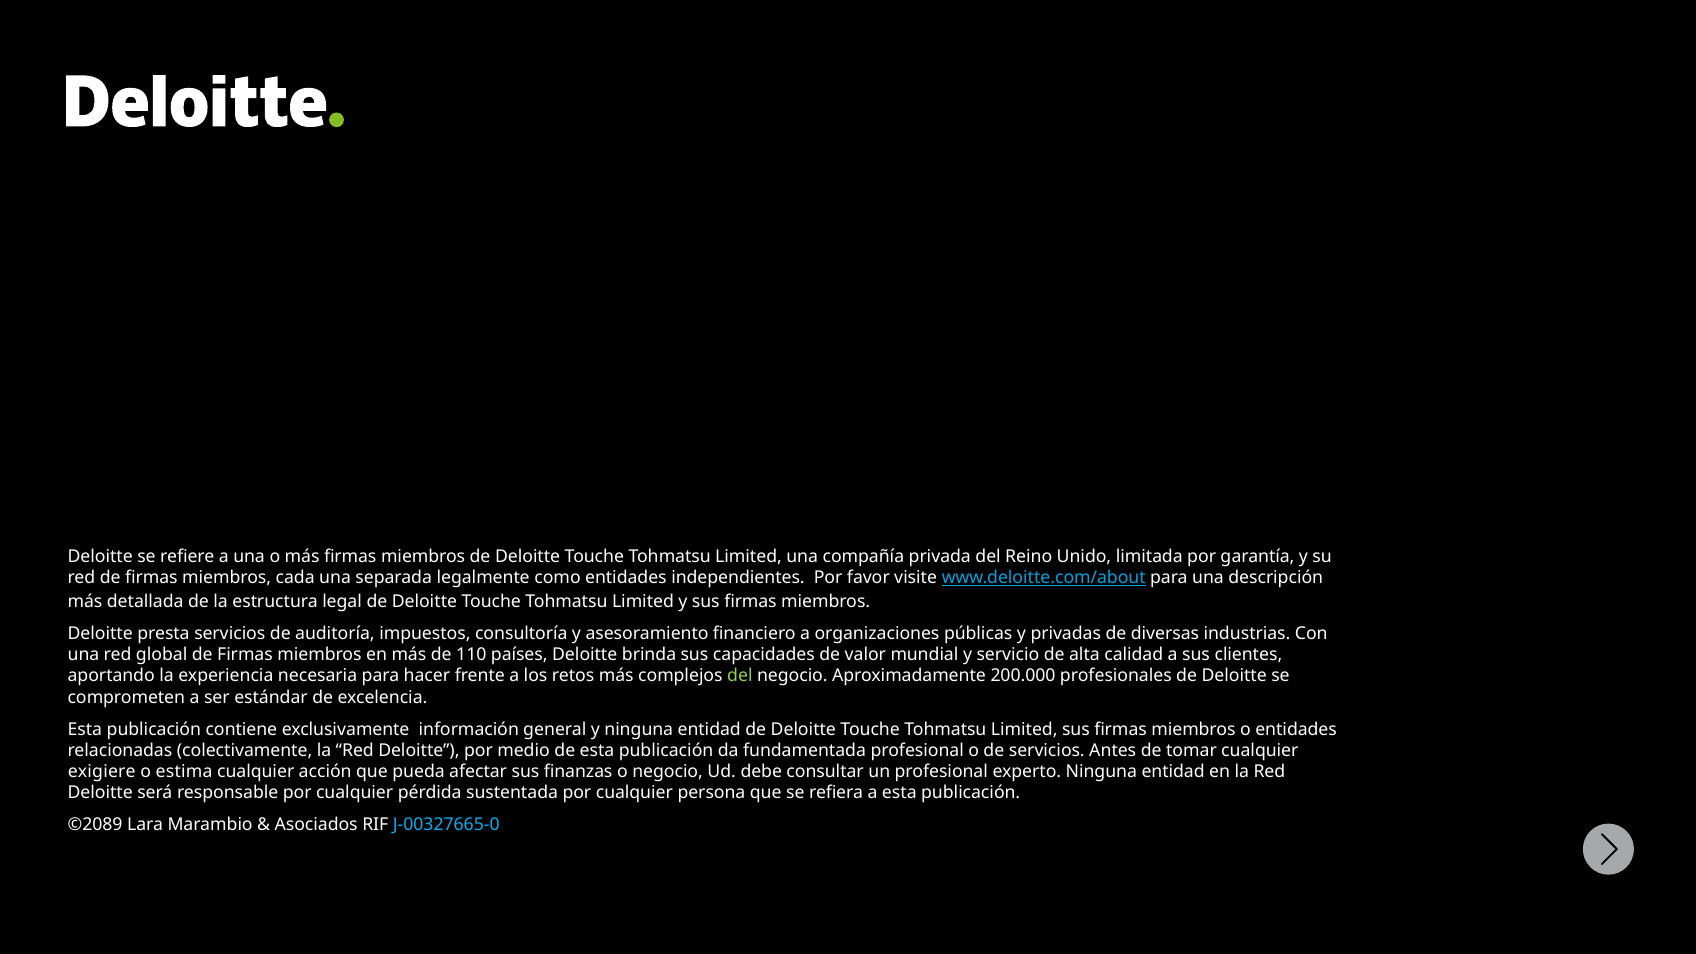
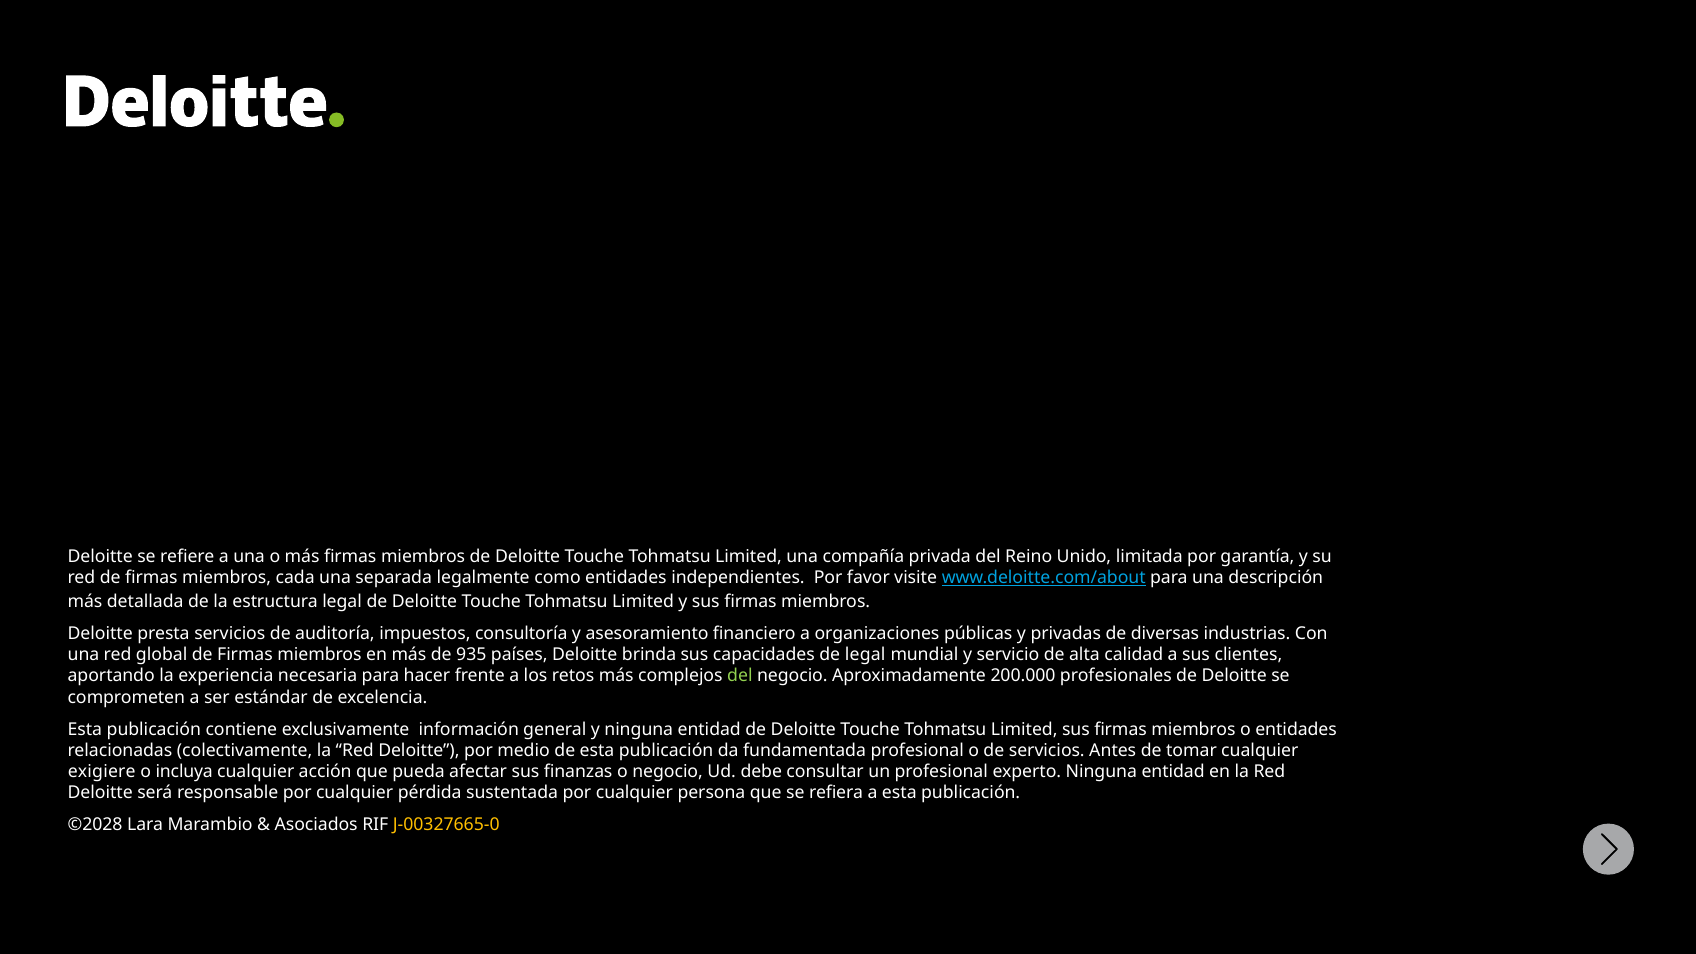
110: 110 -> 935
de valor: valor -> legal
estima: estima -> incluya
©2089: ©2089 -> ©2028
J-00327665-0 colour: light blue -> yellow
